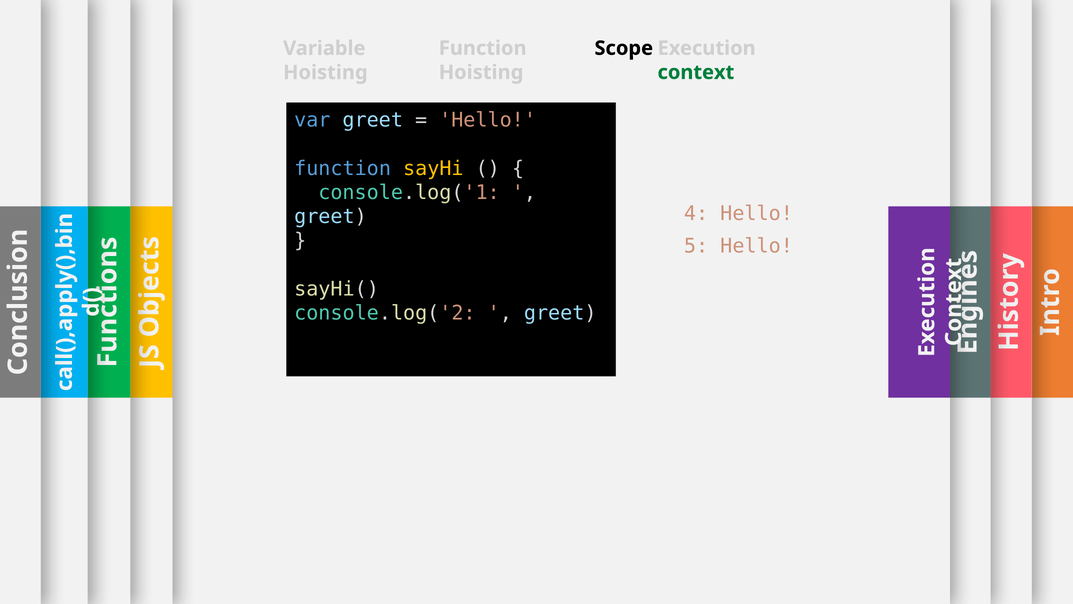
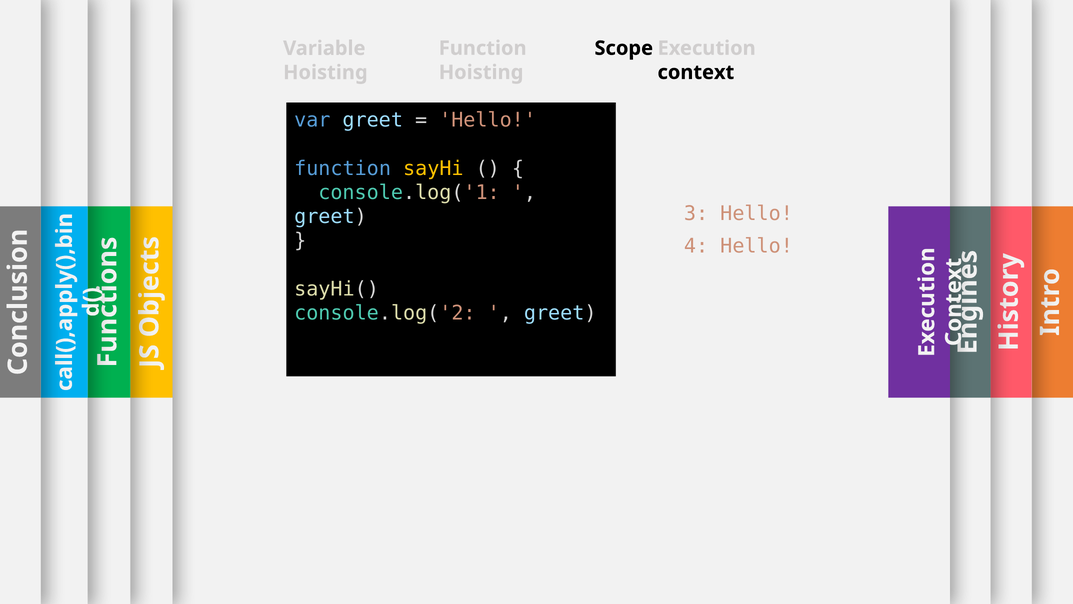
context colour: green -> black
4: 4 -> 3
5: 5 -> 4
